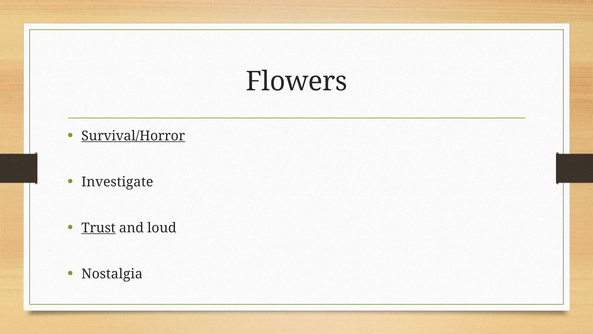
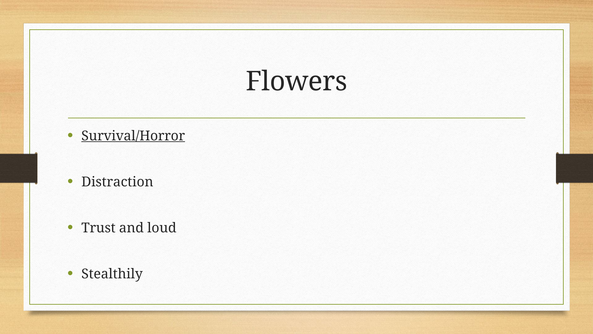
Investigate: Investigate -> Distraction
Trust underline: present -> none
Nostalgia: Nostalgia -> Stealthily
